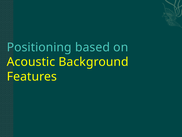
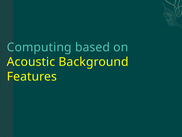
Positioning: Positioning -> Computing
